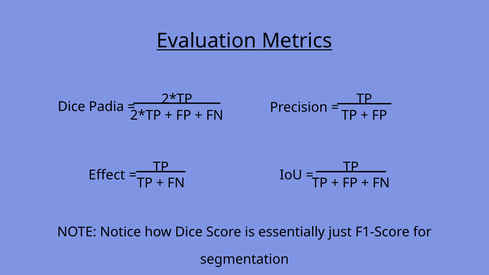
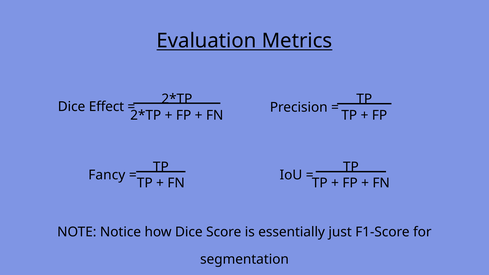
Padia: Padia -> Effect
Effect: Effect -> Fancy
